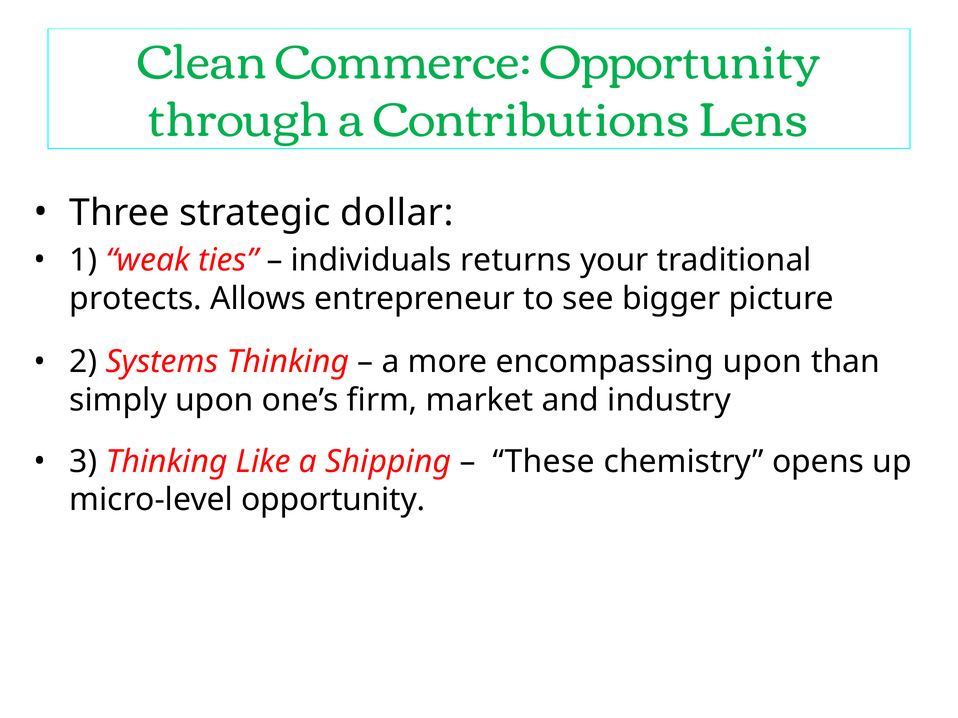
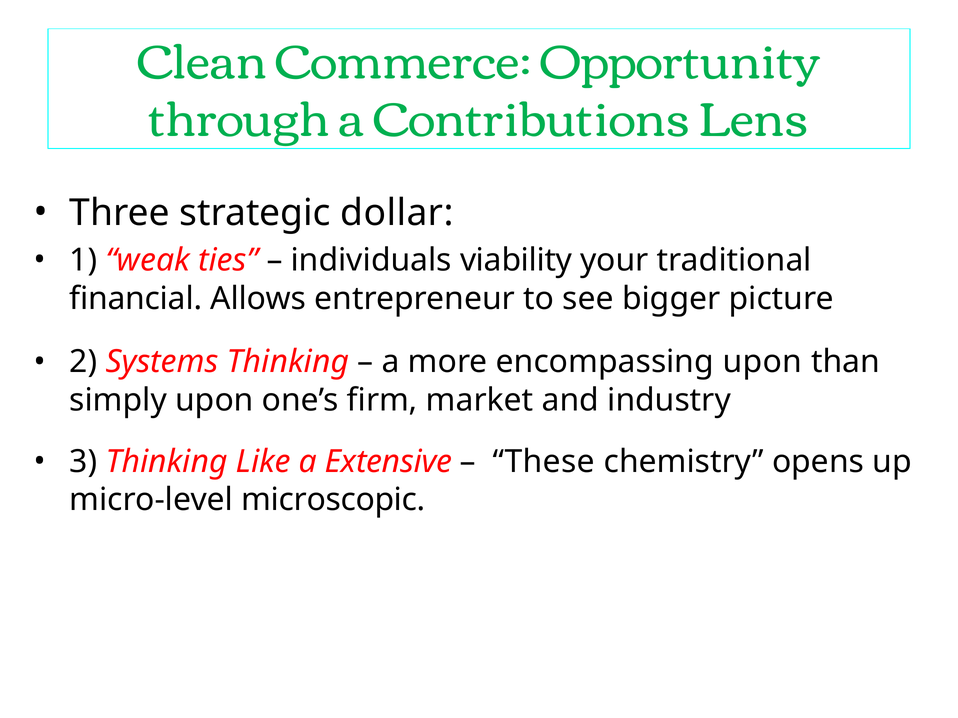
returns: returns -> viability
protects: protects -> financial
Shipping: Shipping -> Extensive
micro-level opportunity: opportunity -> microscopic
